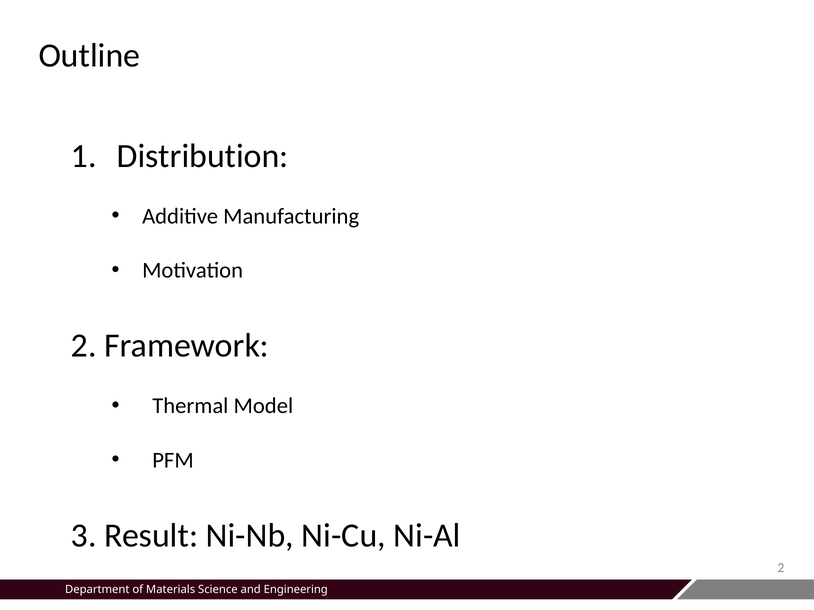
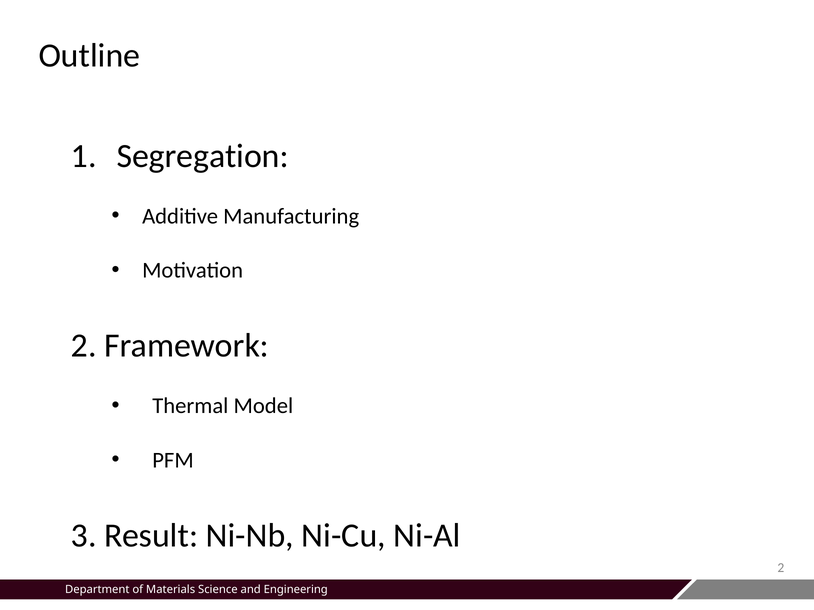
Distribution: Distribution -> Segregation
